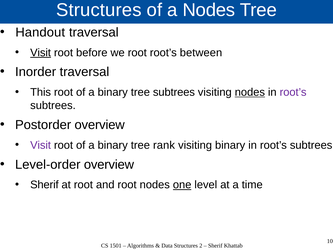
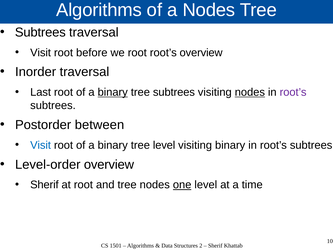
Structures at (99, 10): Structures -> Algorithms
Handout at (40, 32): Handout -> Subtrees
Visit at (41, 53) underline: present -> none
root’s between: between -> overview
This: This -> Last
binary at (113, 92) underline: none -> present
Postorder overview: overview -> between
Visit at (41, 145) colour: purple -> blue
tree rank: rank -> level
and root: root -> tree
